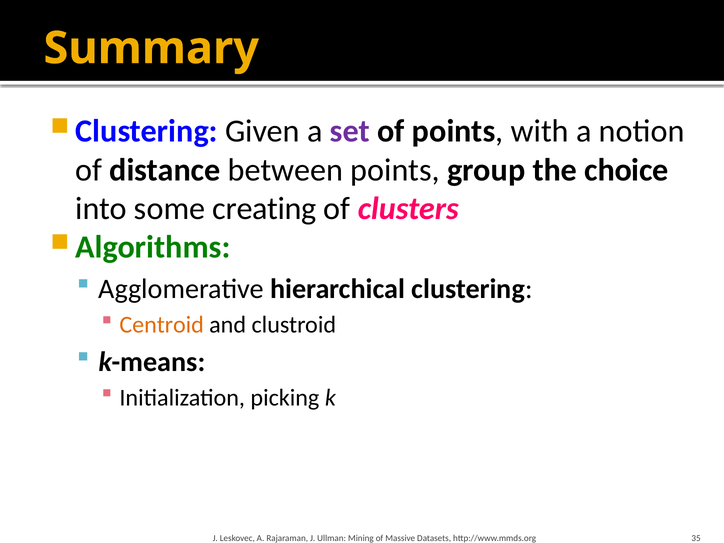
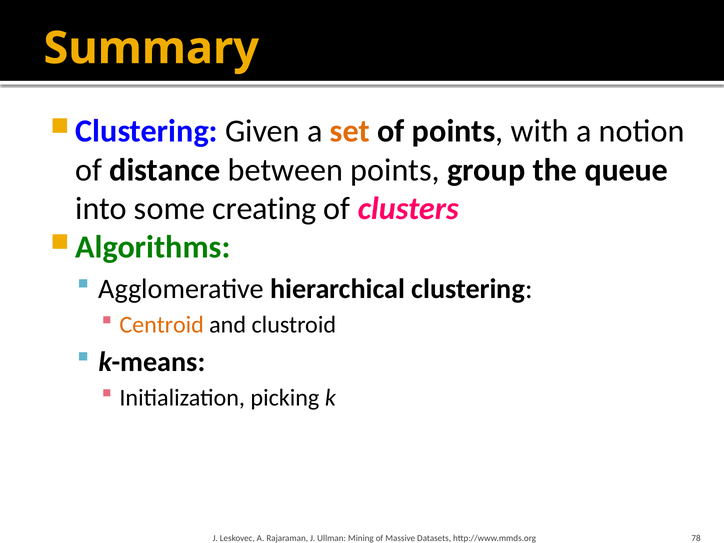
set colour: purple -> orange
choice: choice -> queue
35: 35 -> 78
